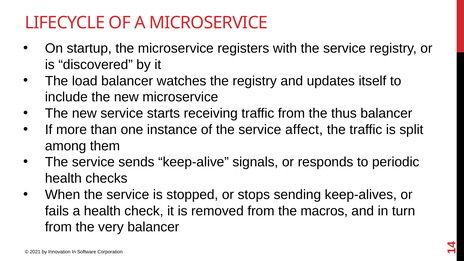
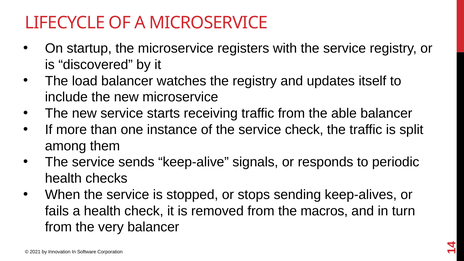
thus: thus -> able
service affect: affect -> check
